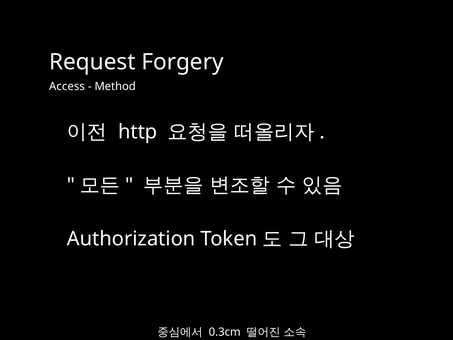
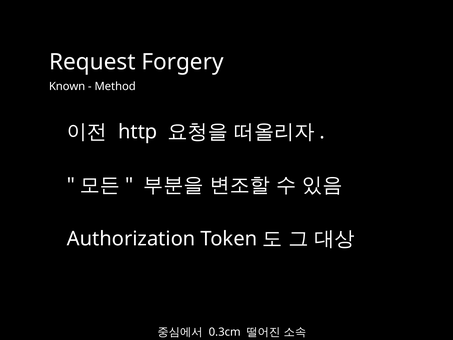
Access: Access -> Known
